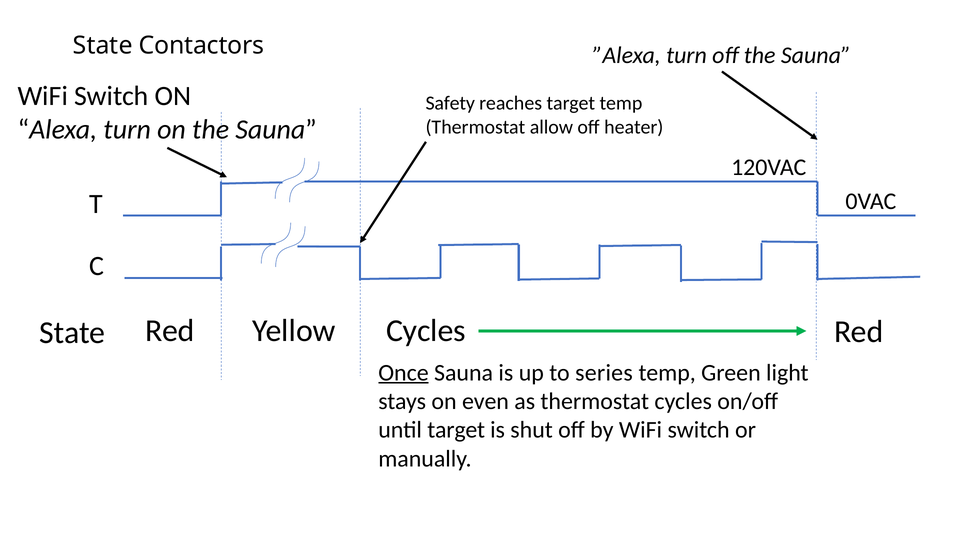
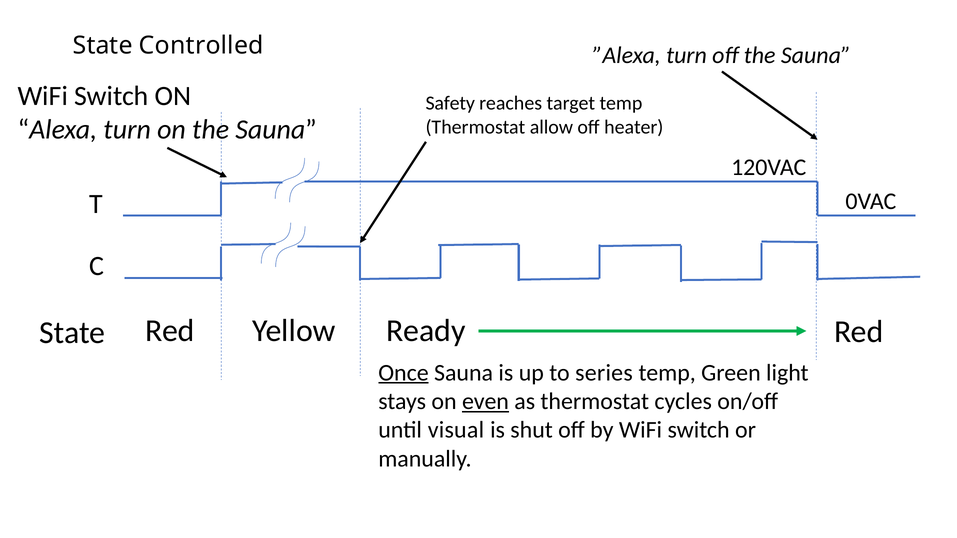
Contactors: Contactors -> Controlled
Yellow Cycles: Cycles -> Ready
even underline: none -> present
until target: target -> visual
